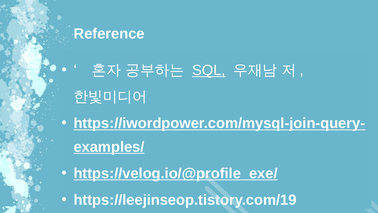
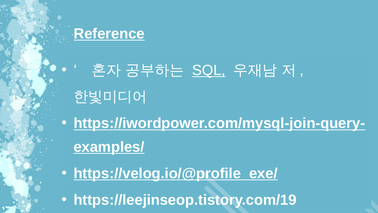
Reference underline: none -> present
